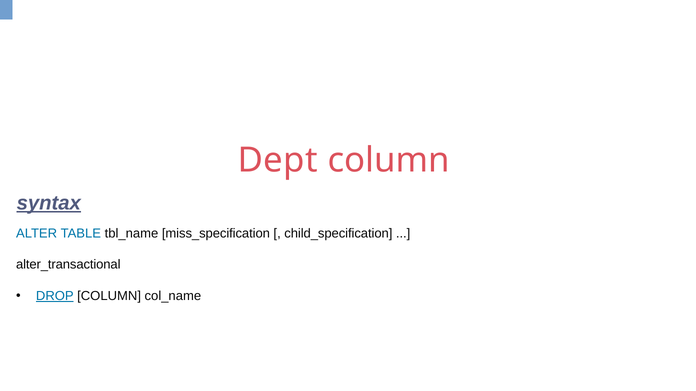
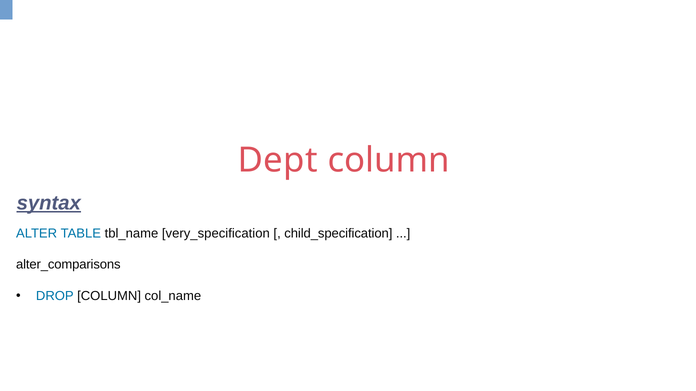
miss_specification: miss_specification -> very_specification
alter_transactional: alter_transactional -> alter_comparisons
DROP underline: present -> none
